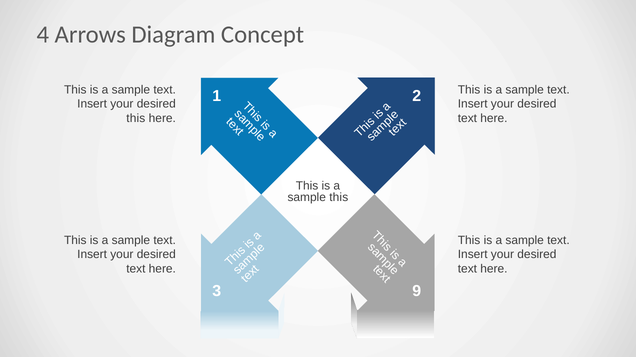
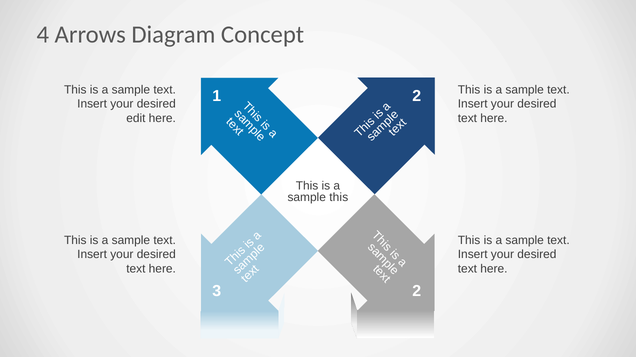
this at (136, 118): this -> edit
3 9: 9 -> 2
